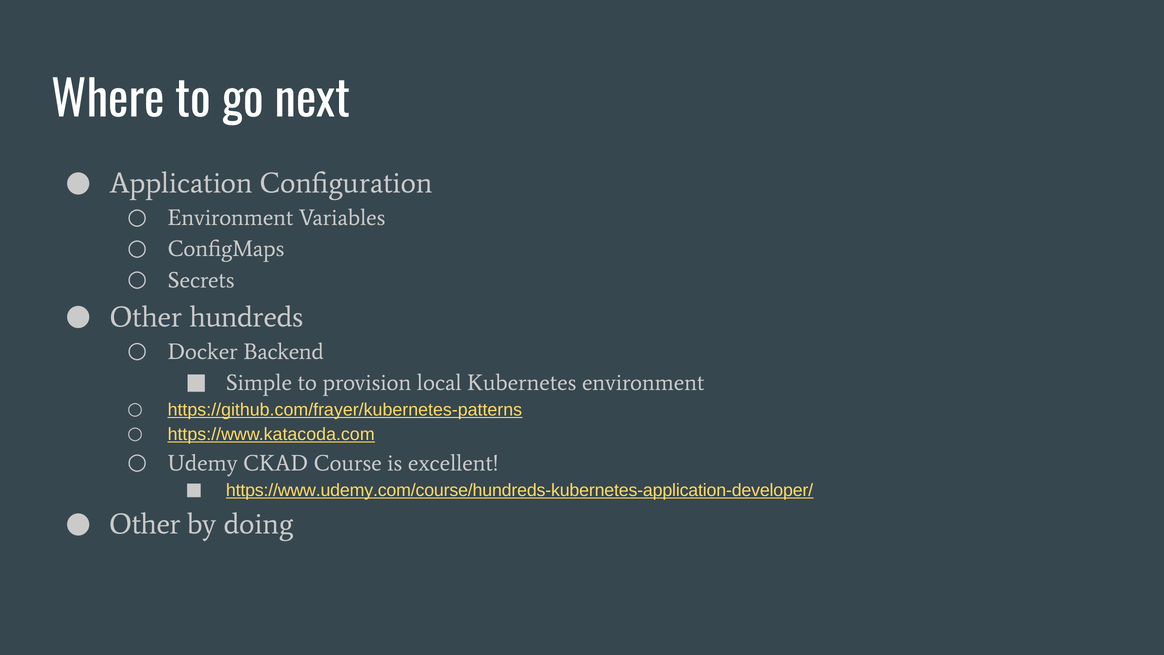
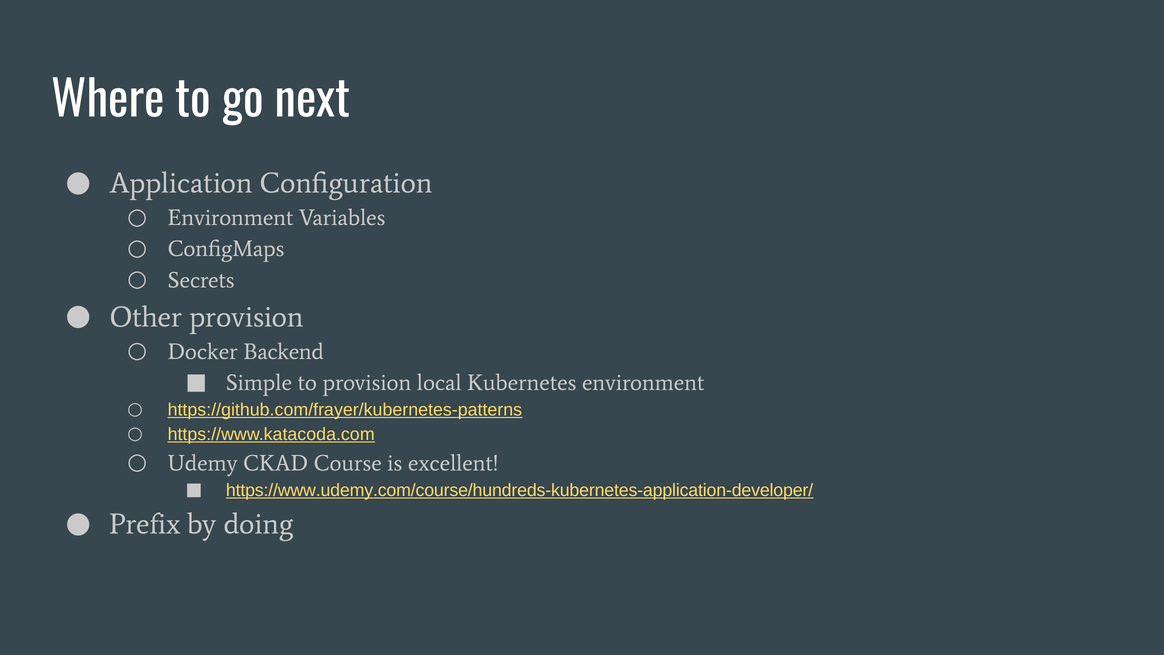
Other hundreds: hundreds -> provision
Other at (145, 524): Other -> Prefix
